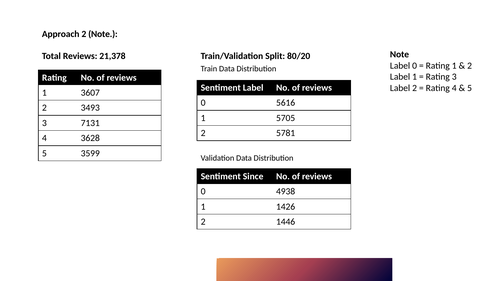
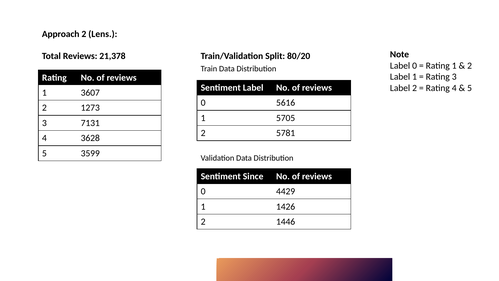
2 Note: Note -> Lens
3493: 3493 -> 1273
4938: 4938 -> 4429
